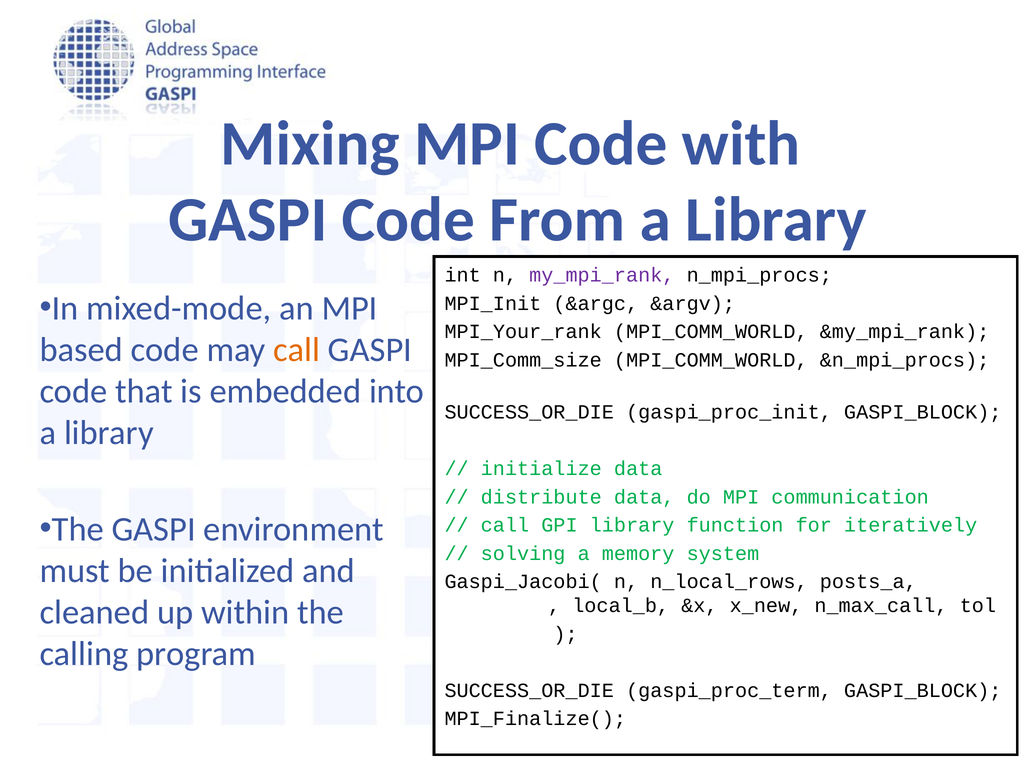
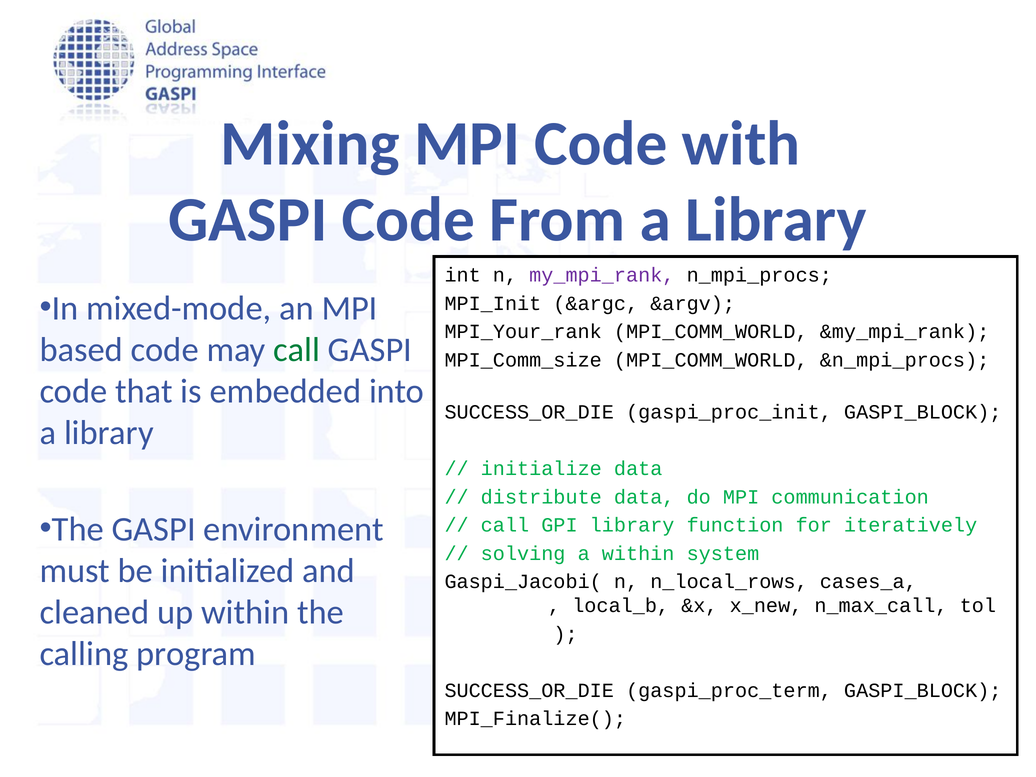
call at (297, 350) colour: orange -> green
a memory: memory -> within
posts_a: posts_a -> cases_a
